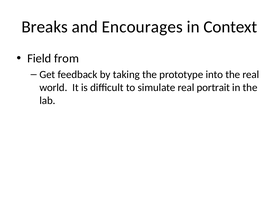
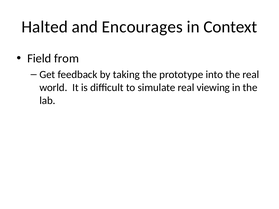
Breaks: Breaks -> Halted
portrait: portrait -> viewing
